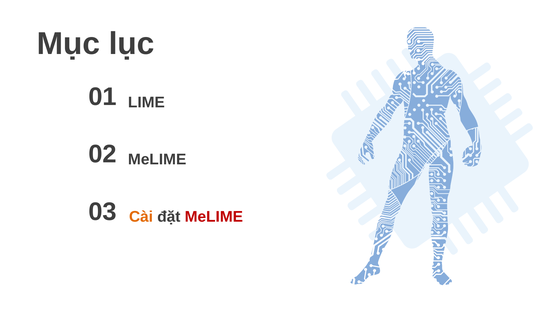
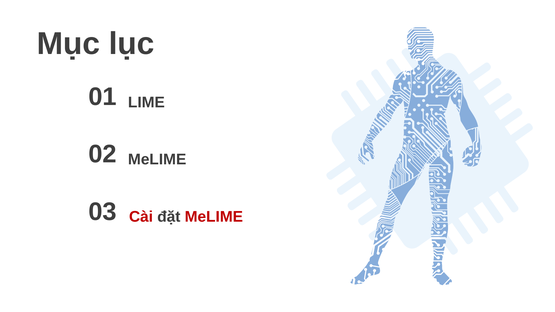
Cài colour: orange -> red
